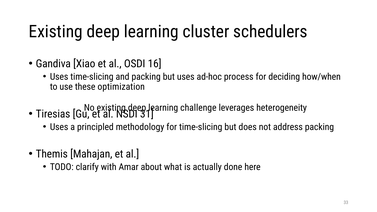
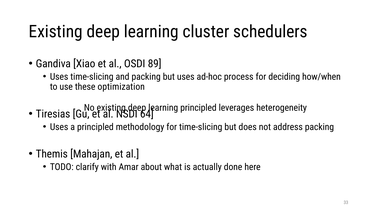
16: 16 -> 89
learning challenge: challenge -> principled
31: 31 -> 64
